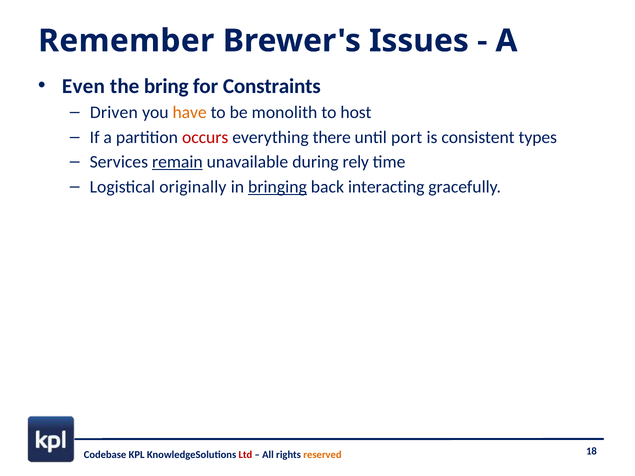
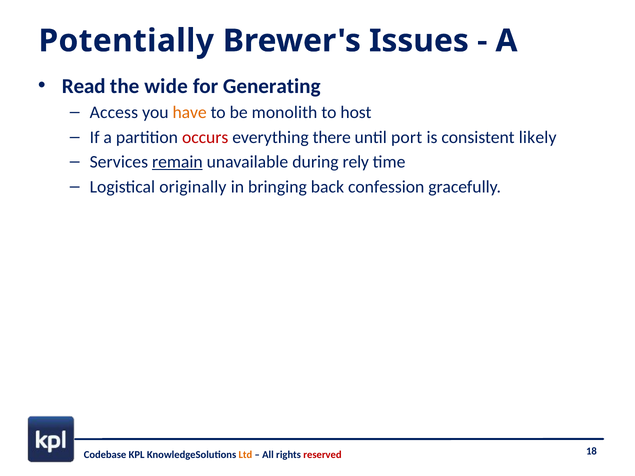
Remember: Remember -> Potentially
Even: Even -> Read
bring: bring -> wide
Constraints: Constraints -> Generating
Driven: Driven -> Access
types: types -> likely
bringing underline: present -> none
interacting: interacting -> confession
Ltd colour: red -> orange
reserved colour: orange -> red
